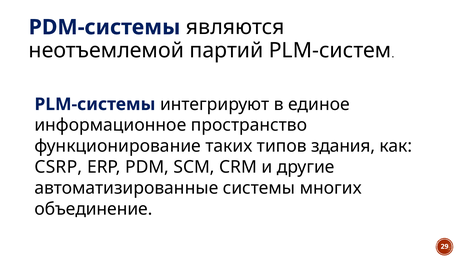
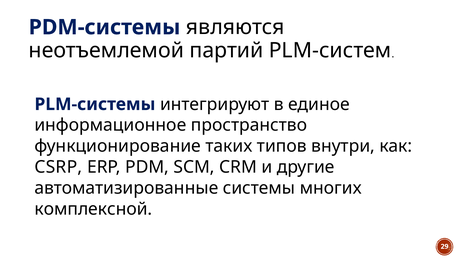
здания: здания -> внутри
объединение: объединение -> комплексной
